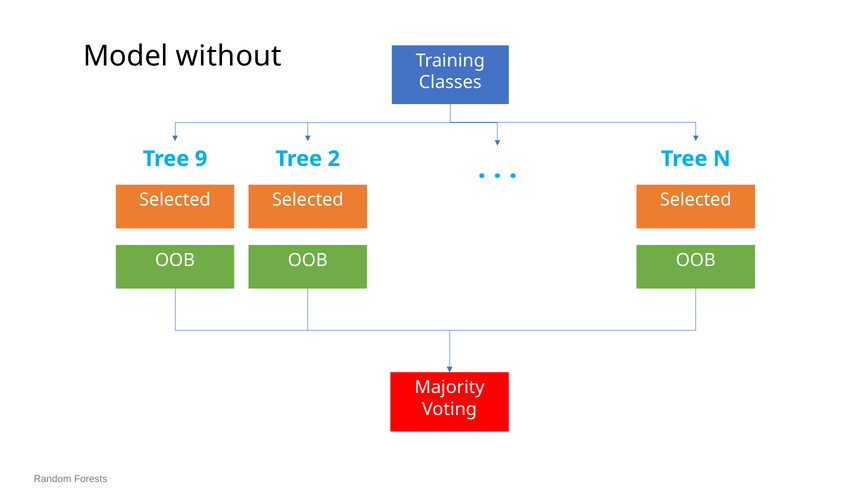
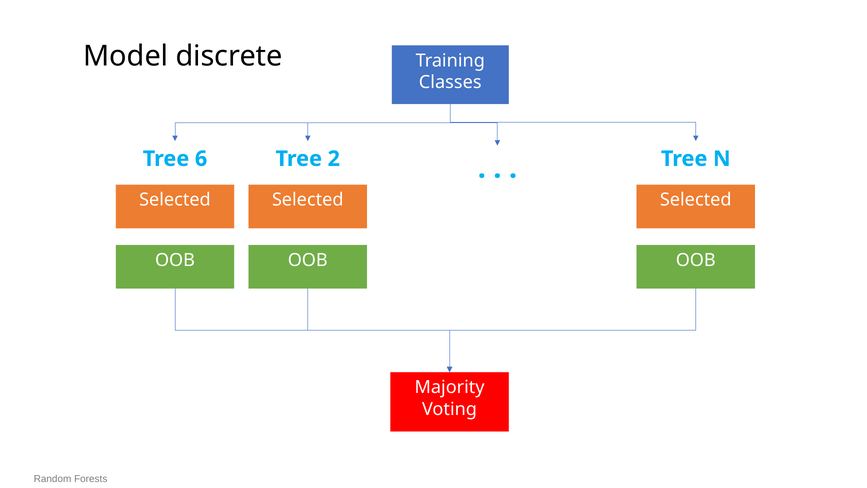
without: without -> discrete
9: 9 -> 6
